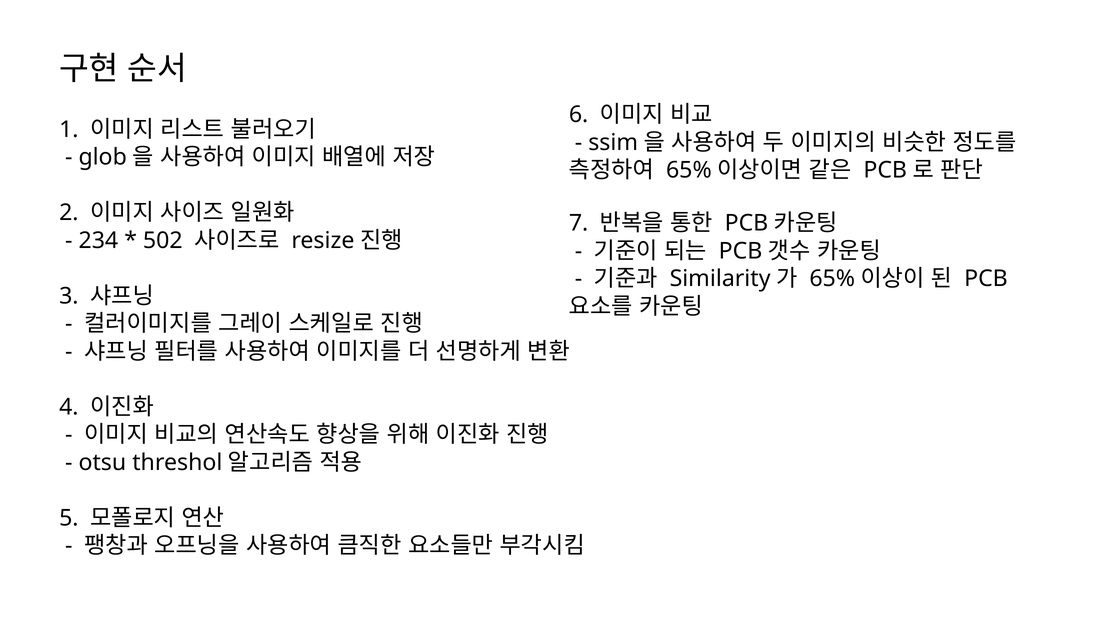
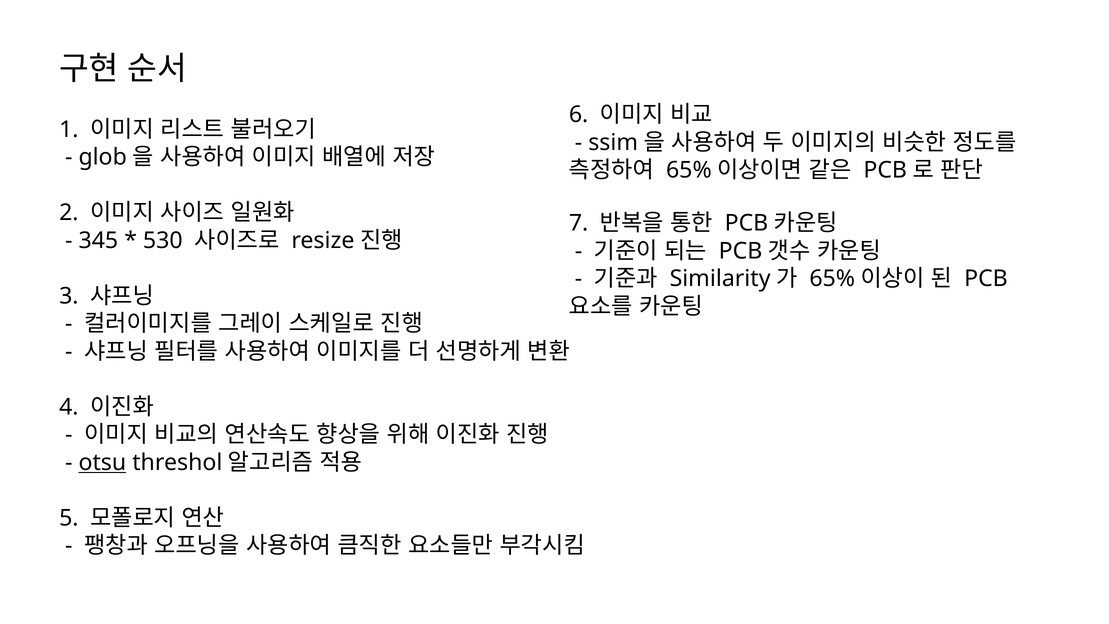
234: 234 -> 345
502: 502 -> 530
otsu underline: none -> present
